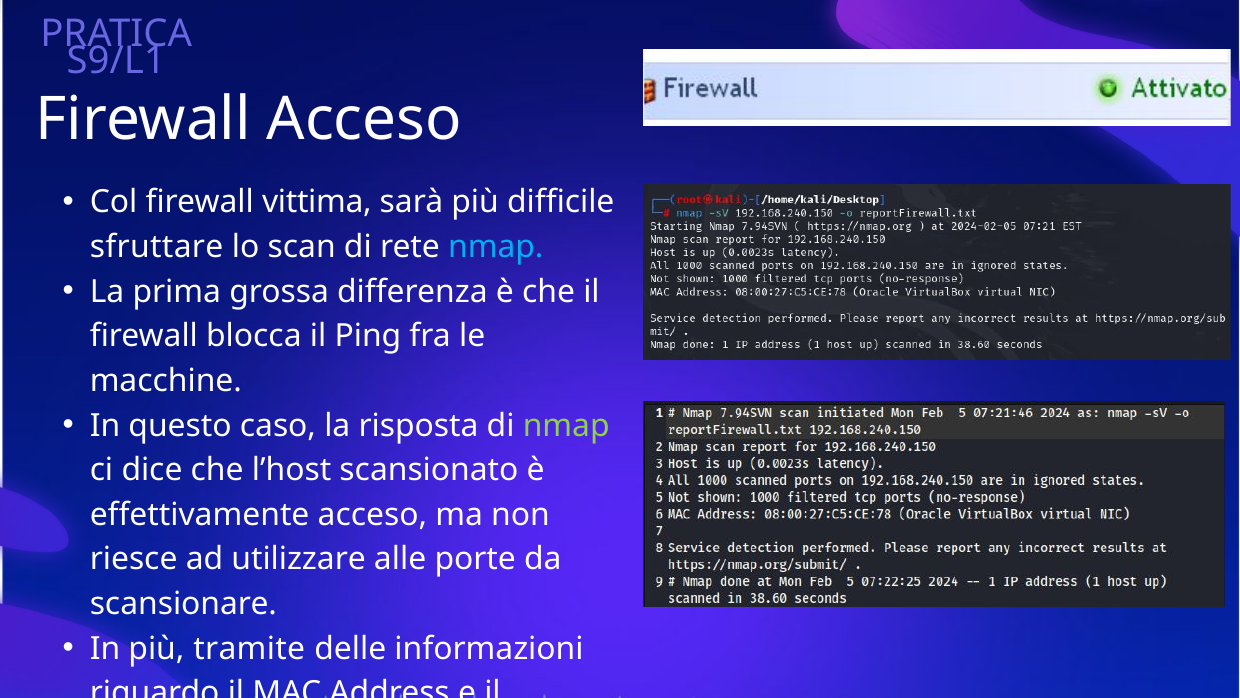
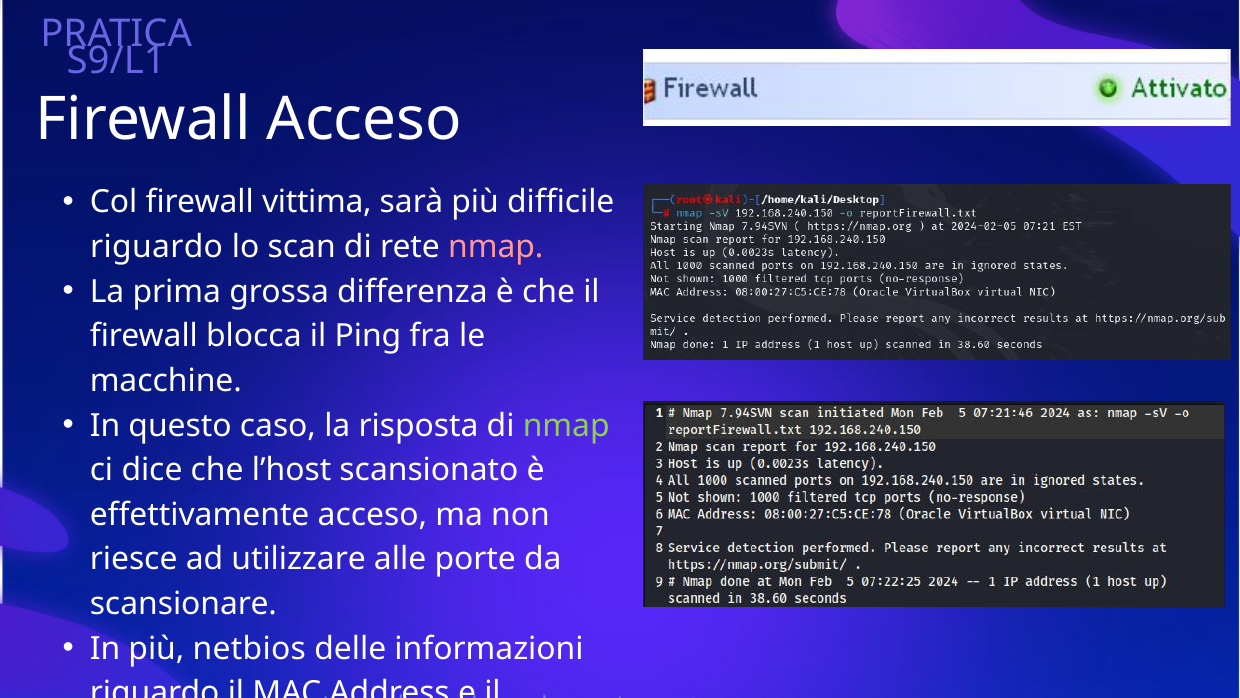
sfruttare at (157, 247): sfruttare -> riguardo
nmap at (496, 247) colour: light blue -> pink
tramite: tramite -> netbios
